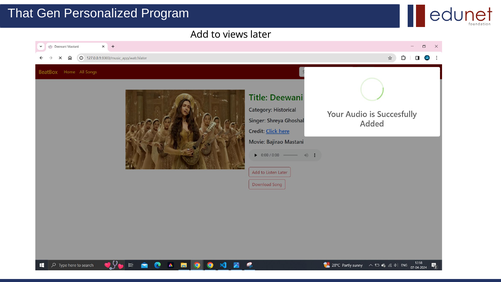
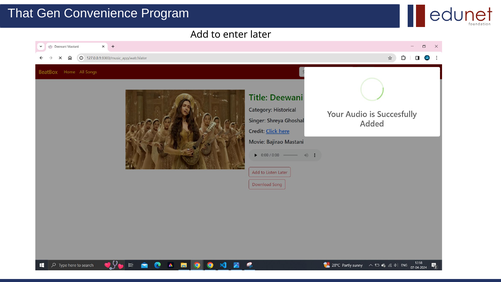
Personalized: Personalized -> Convenience
views: views -> enter
